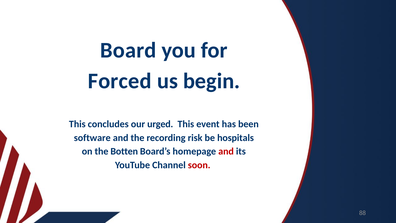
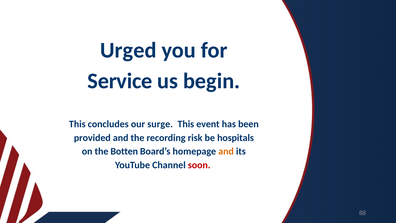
Board: Board -> Urged
Forced: Forced -> Service
urged: urged -> surge
software: software -> provided
and at (226, 151) colour: red -> orange
